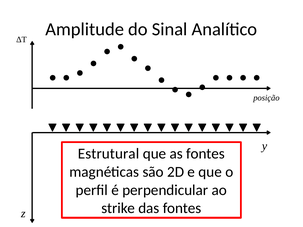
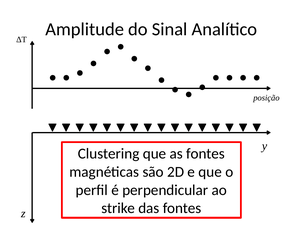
Estrutural: Estrutural -> Clustering
